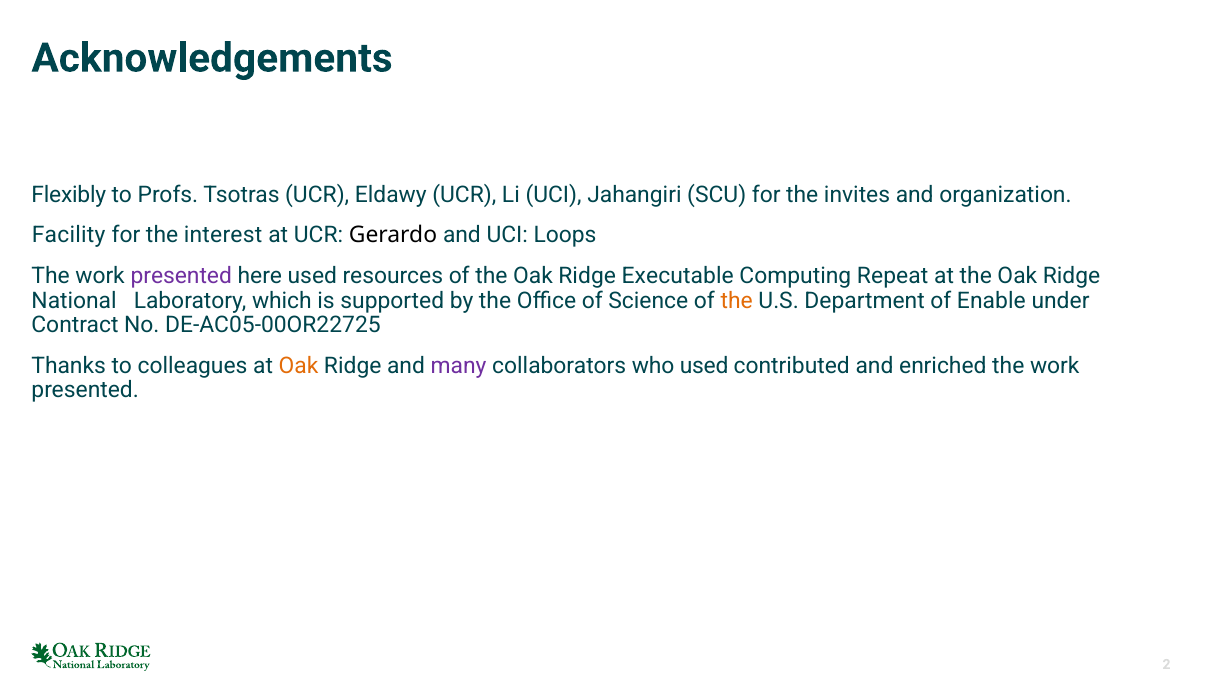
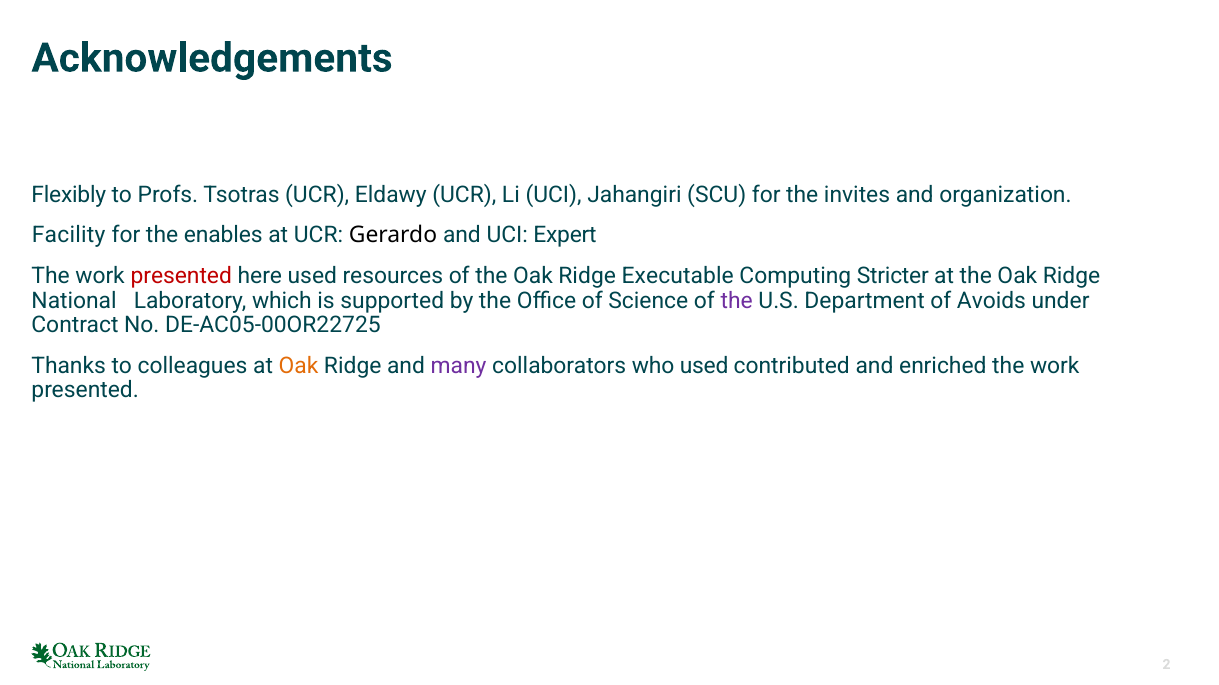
interest: interest -> enables
Loops: Loops -> Expert
presented at (181, 276) colour: purple -> red
Repeat: Repeat -> Stricter
the at (737, 301) colour: orange -> purple
Enable: Enable -> Avoids
